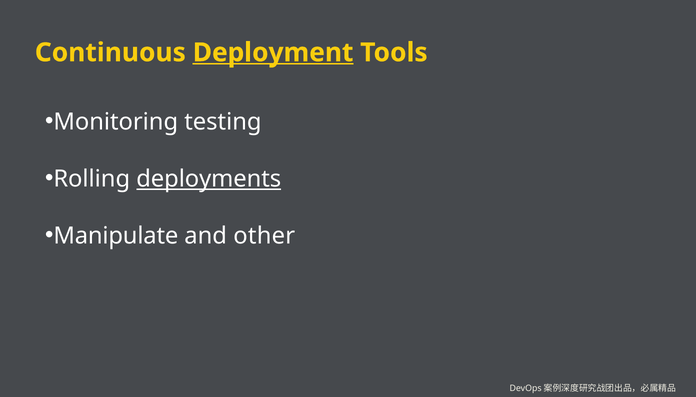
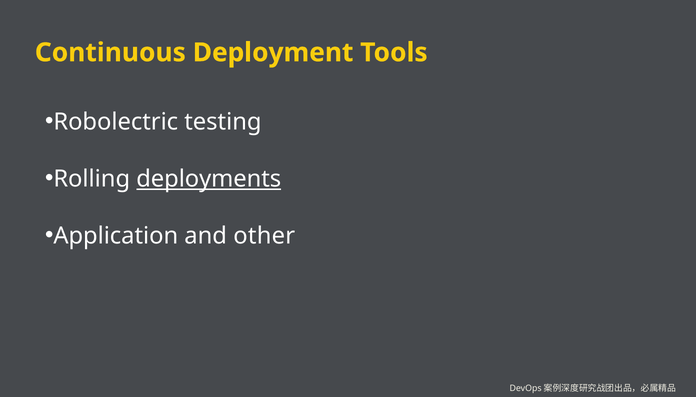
Deployment underline: present -> none
Monitoring: Monitoring -> Robolectric
Manipulate: Manipulate -> Application
